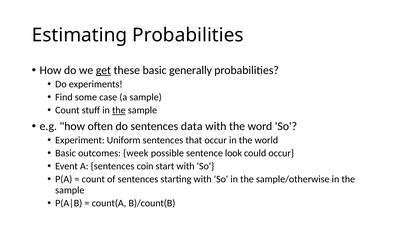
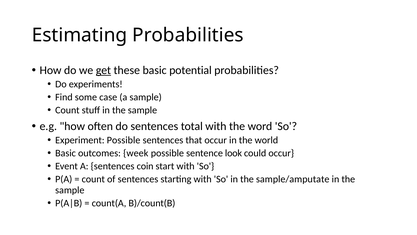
generally: generally -> potential
the at (119, 110) underline: present -> none
data: data -> total
Experiment Uniform: Uniform -> Possible
sample/otherwise: sample/otherwise -> sample/amputate
